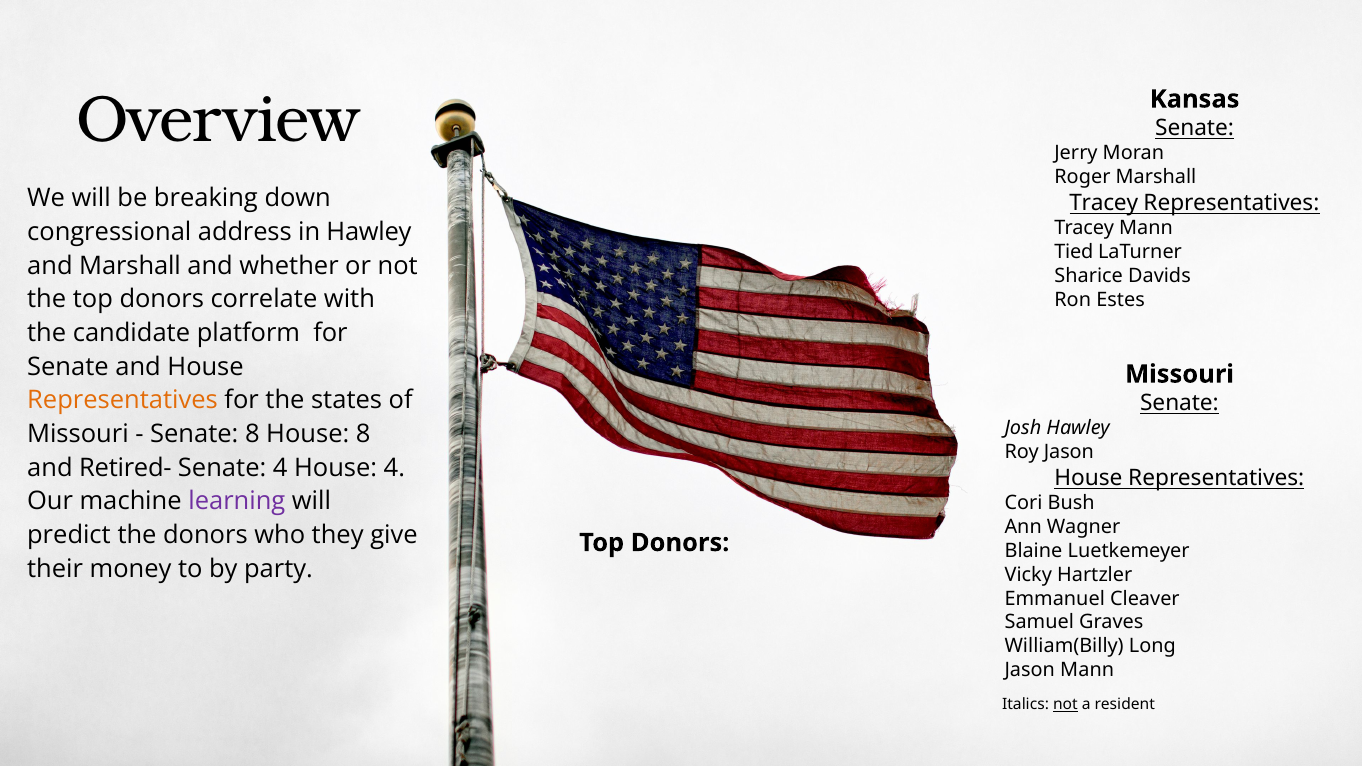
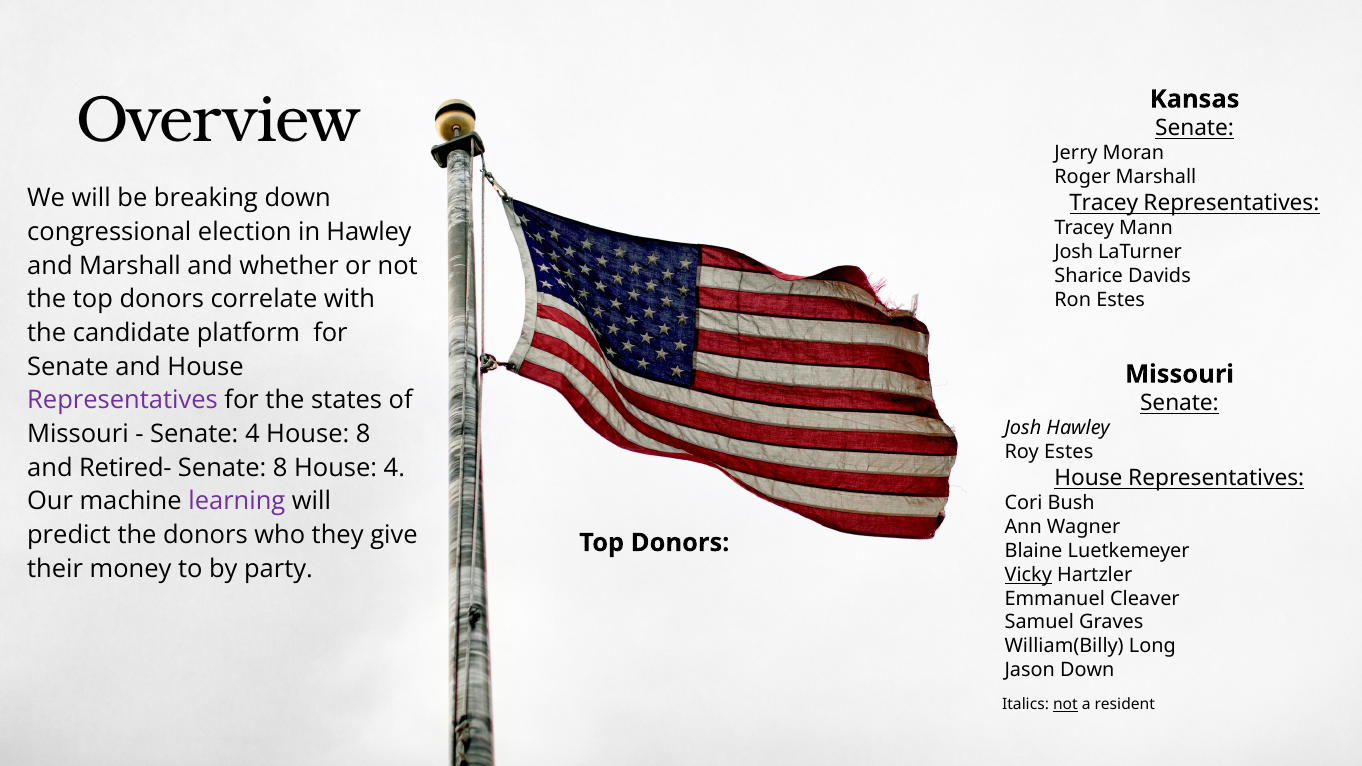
address: address -> election
Tied at (1074, 252): Tied -> Josh
Representatives at (123, 400) colour: orange -> purple
Senate 8: 8 -> 4
Roy Jason: Jason -> Estes
Senate 4: 4 -> 8
Vicky underline: none -> present
Jason Mann: Mann -> Down
